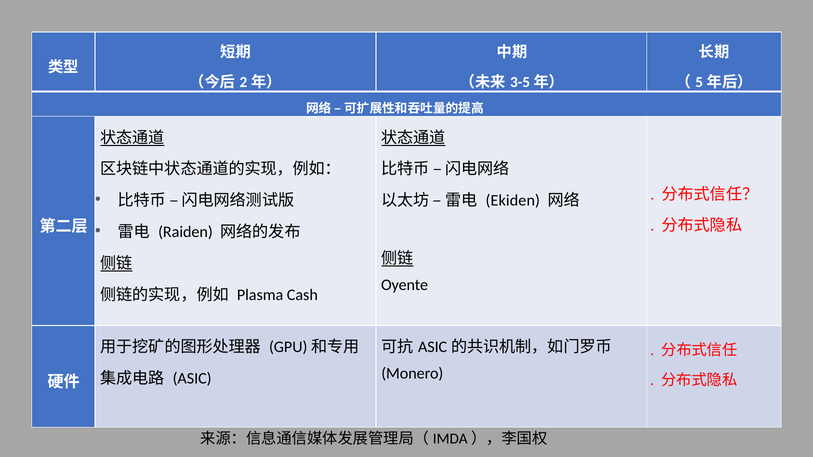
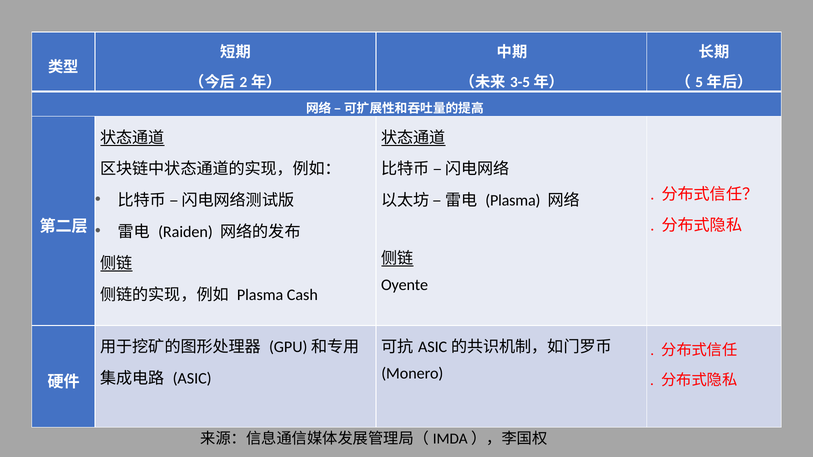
Ekiden at (513, 201): Ekiden -> Plasma
